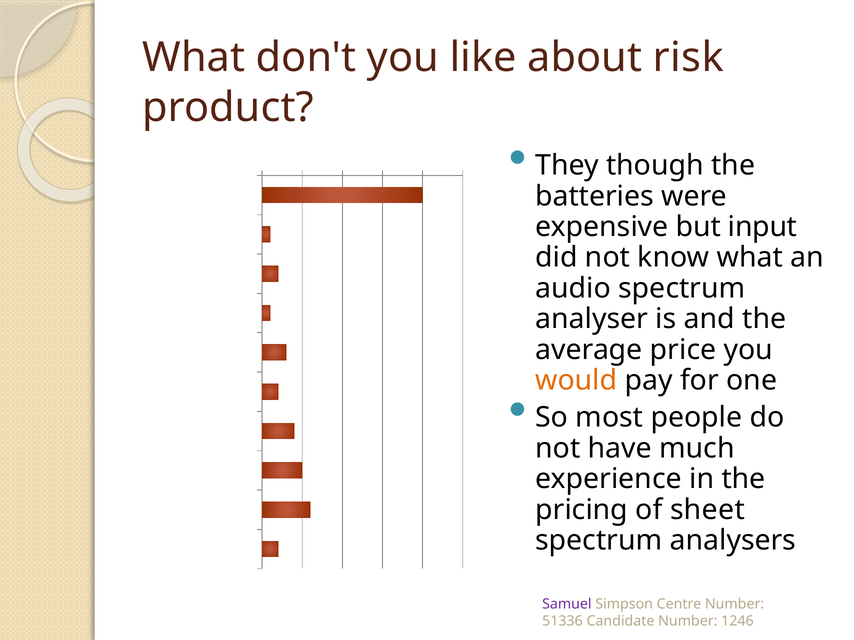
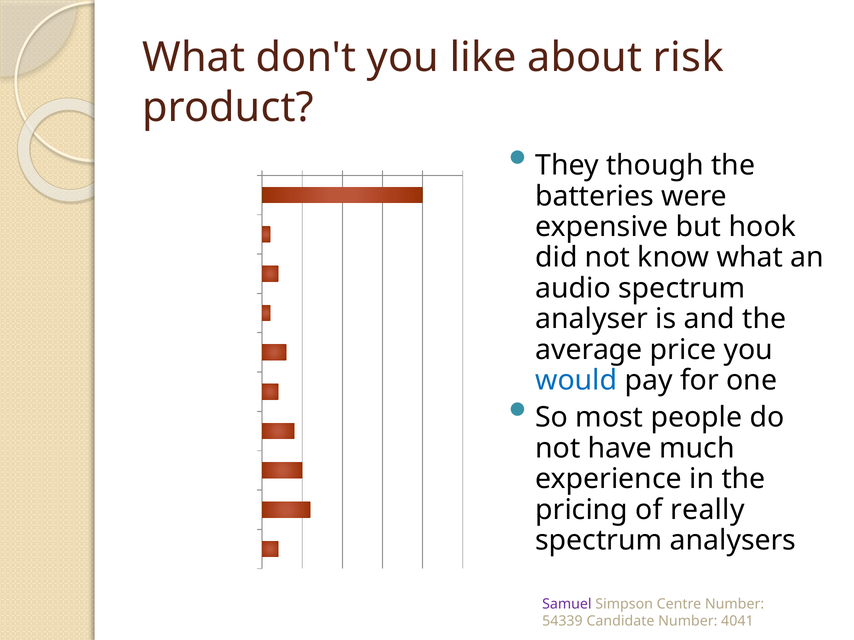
input: input -> hook
would colour: orange -> blue
sheet: sheet -> really
51336: 51336 -> 54339
1246: 1246 -> 4041
